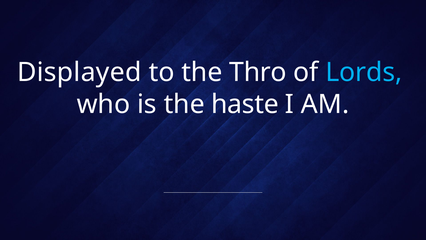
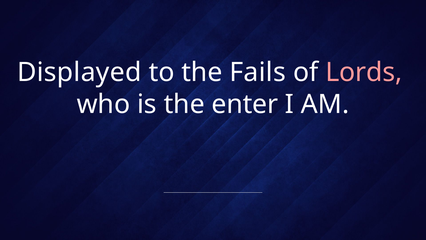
Thro: Thro -> Fails
Lords colour: light blue -> pink
haste: haste -> enter
